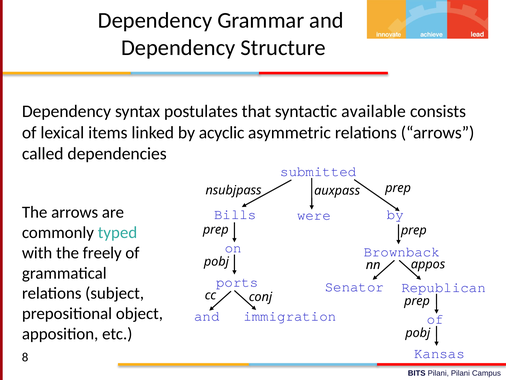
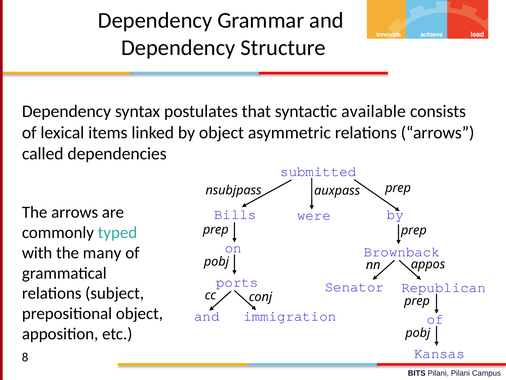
by acyclic: acyclic -> object
freely: freely -> many
